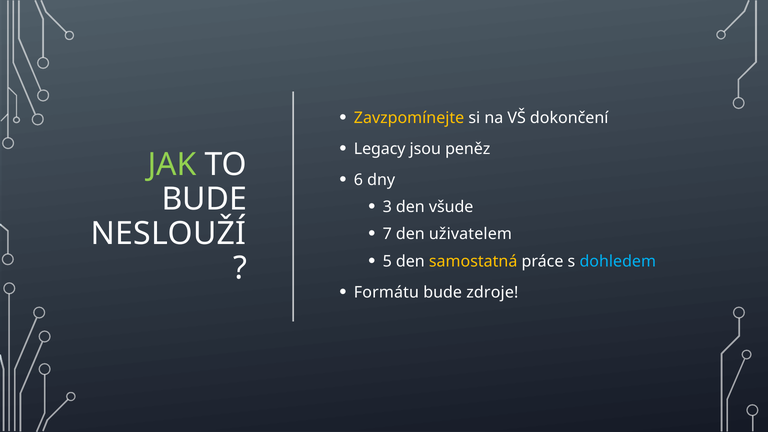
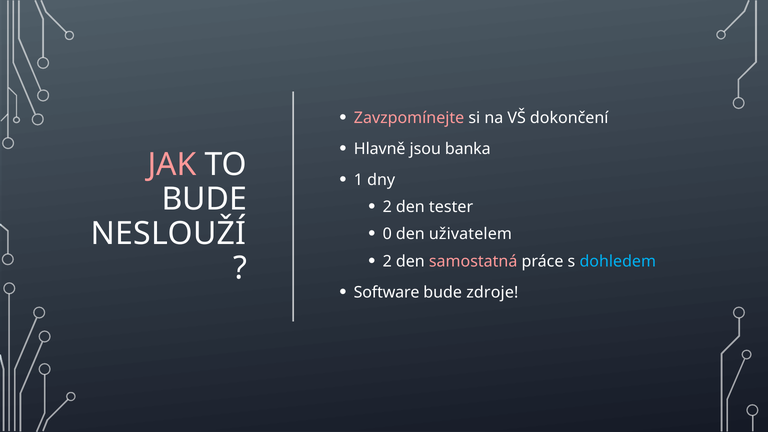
Zavzpomínejte colour: yellow -> pink
Legacy: Legacy -> Hlavně
peněz: peněz -> banka
JAK colour: light green -> pink
6: 6 -> 1
3 at (387, 207): 3 -> 2
všude: všude -> tester
7: 7 -> 0
5 at (387, 261): 5 -> 2
samostatná colour: yellow -> pink
Formátu: Formátu -> Software
